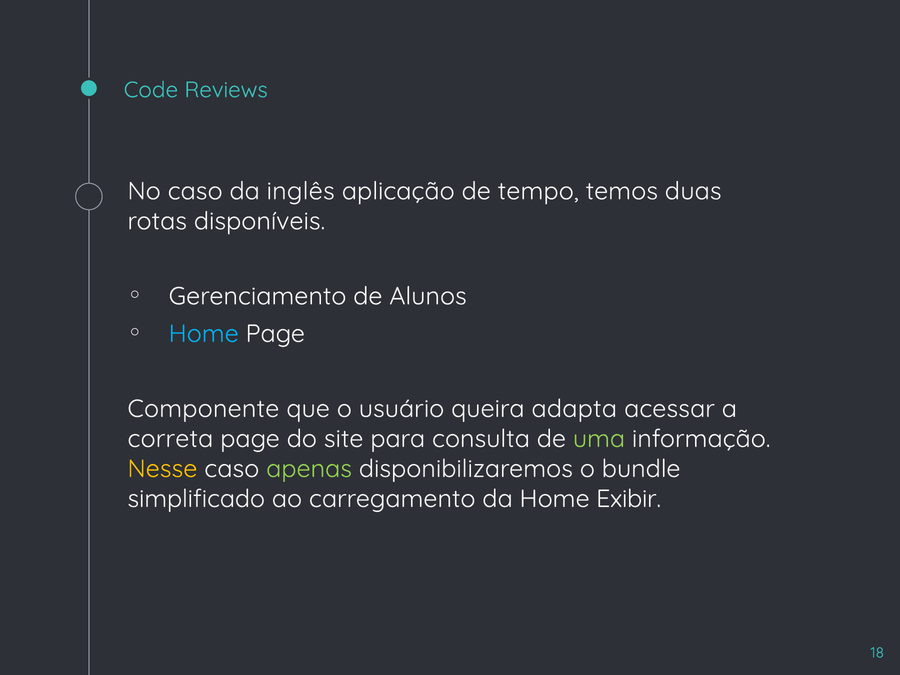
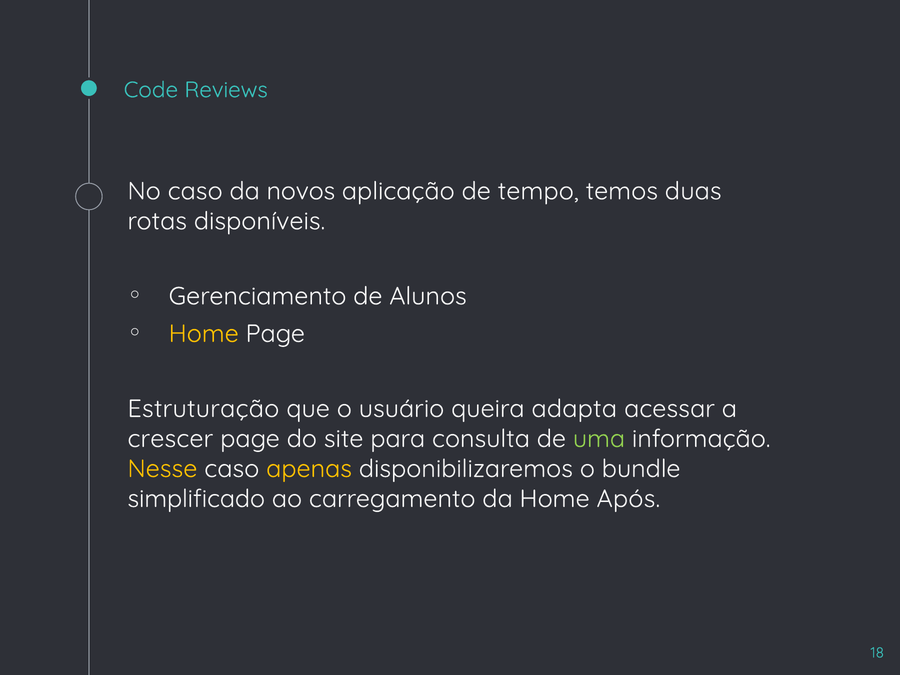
inglês: inglês -> novos
Home at (204, 334) colour: light blue -> yellow
Componente: Componente -> Estruturação
correta: correta -> crescer
apenas colour: light green -> yellow
Exibir: Exibir -> Após
